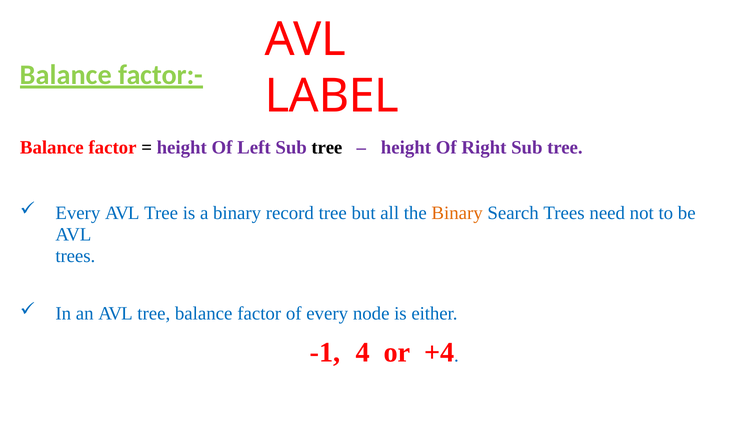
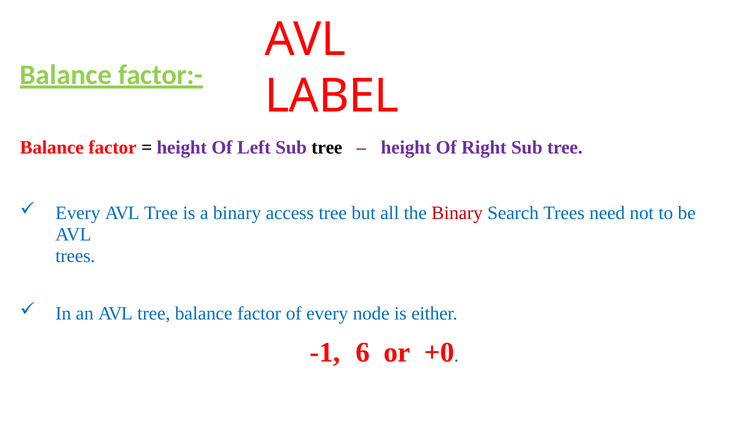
record: record -> access
Binary at (457, 213) colour: orange -> red
4: 4 -> 6
+4: +4 -> +0
